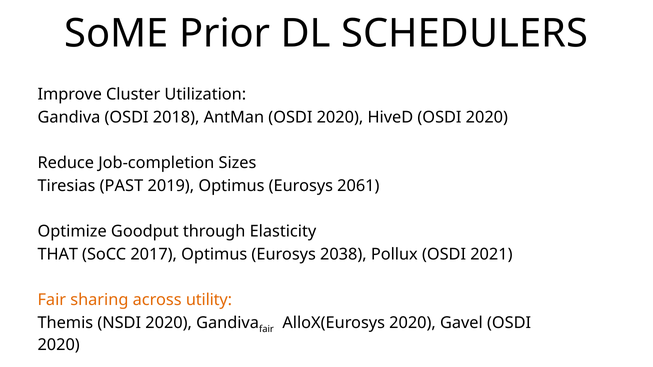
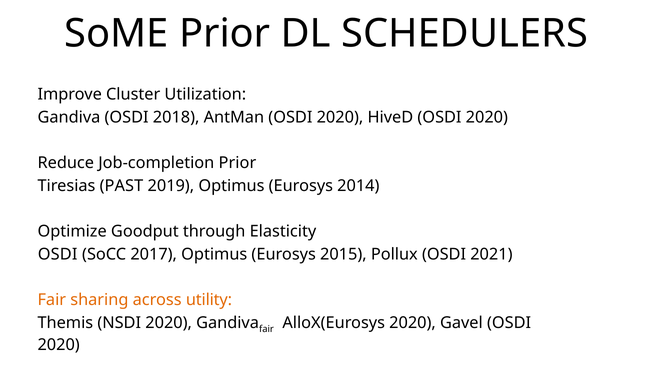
Job-completion Sizes: Sizes -> Prior
2061: 2061 -> 2014
THAT at (58, 255): THAT -> OSDI
2038: 2038 -> 2015
